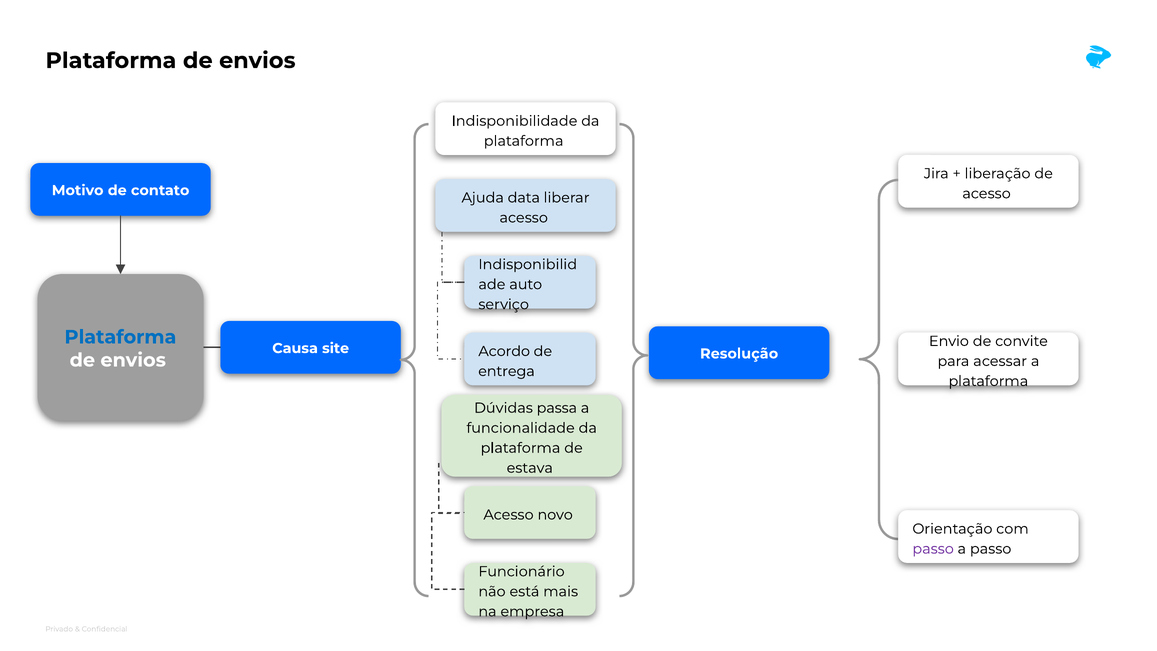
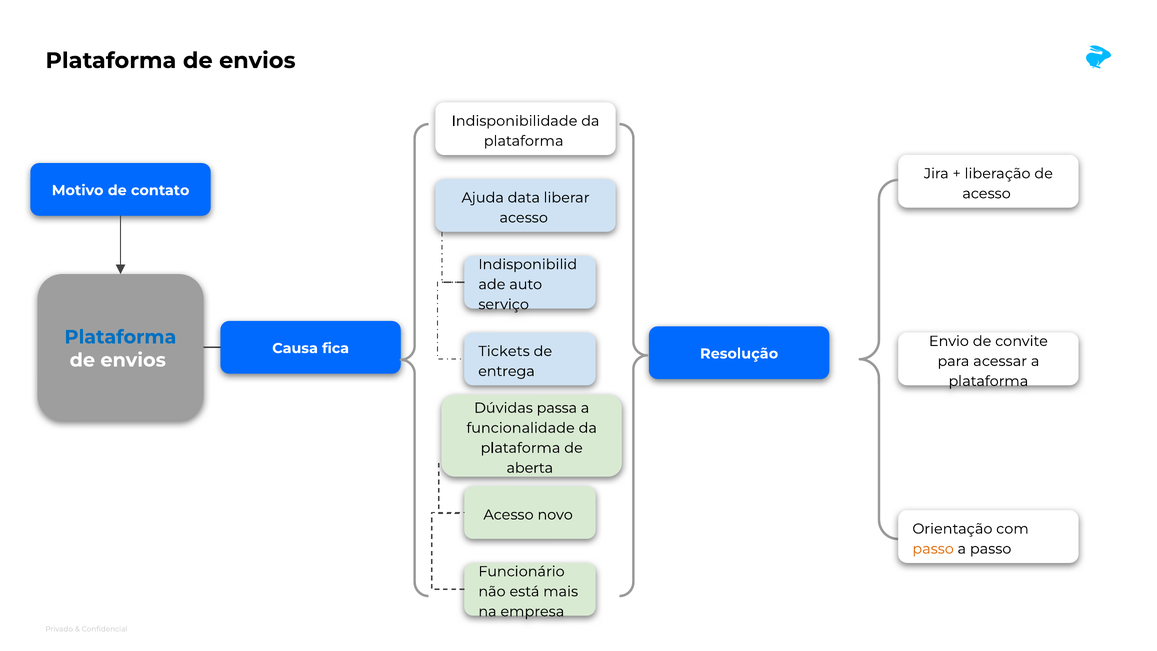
site: site -> fica
Acordo: Acordo -> Tickets
estava: estava -> aberta
passo at (933, 549) colour: purple -> orange
